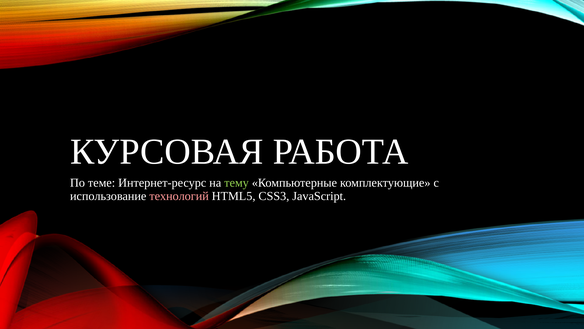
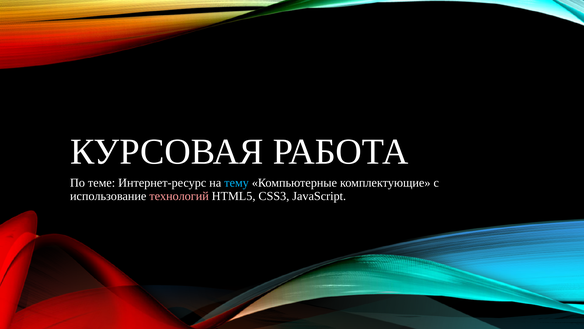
тему colour: light green -> light blue
